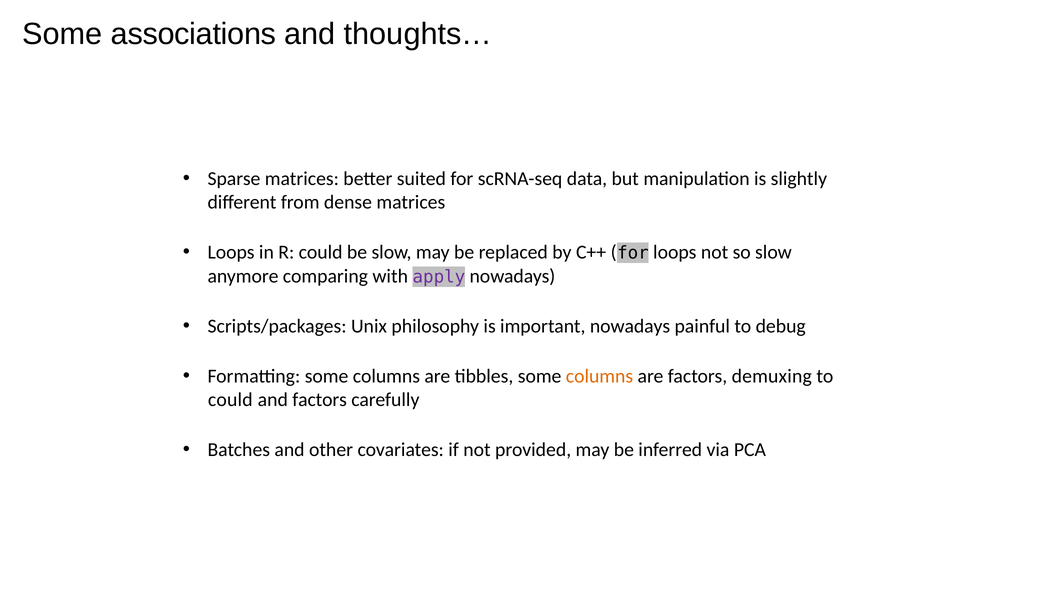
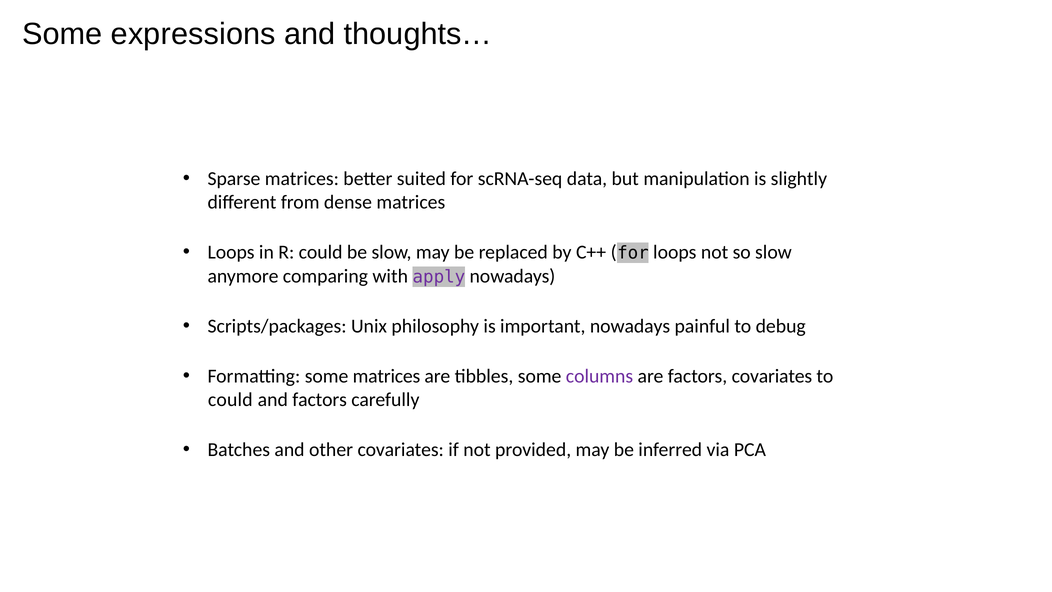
associations: associations -> expressions
Formatting some columns: columns -> matrices
columns at (599, 376) colour: orange -> purple
factors demuxing: demuxing -> covariates
